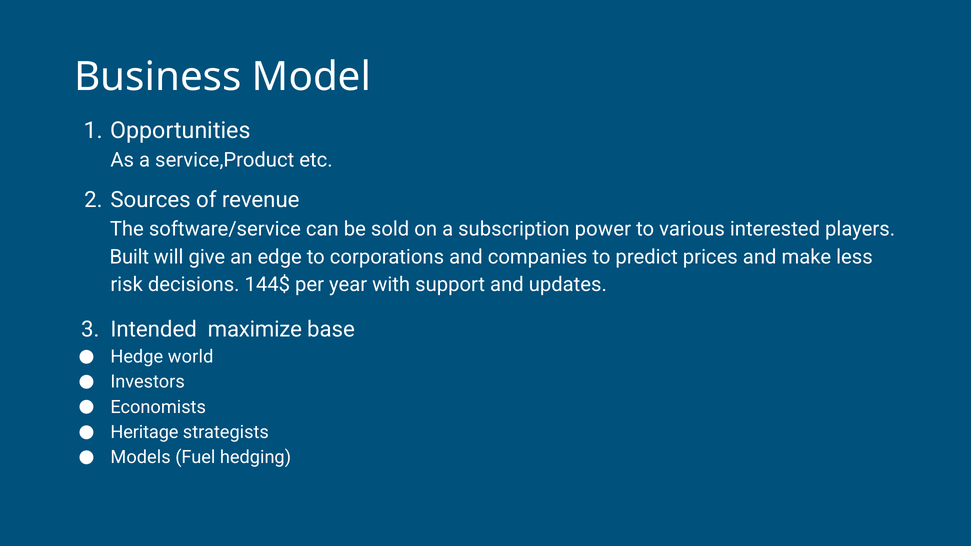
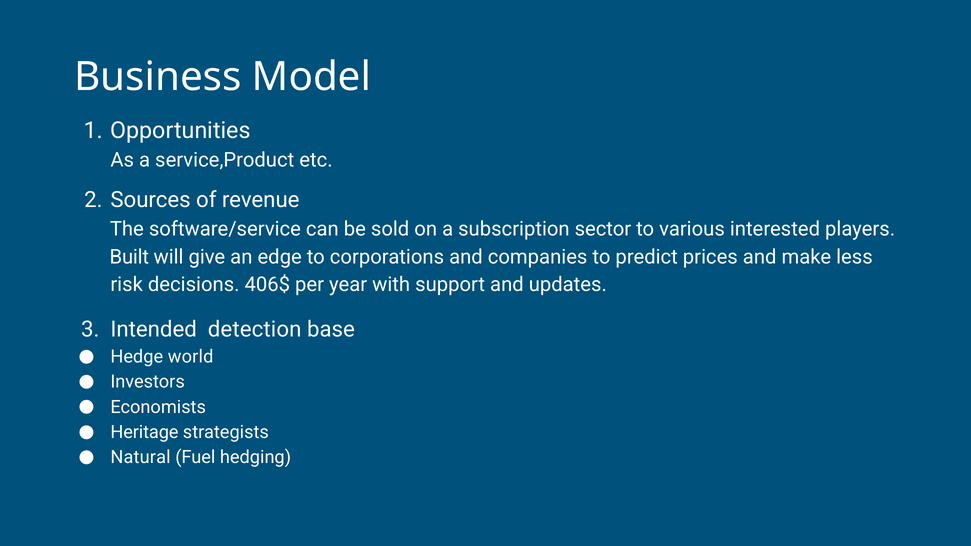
power: power -> sector
144$: 144$ -> 406$
maximize: maximize -> detection
Models: Models -> Natural
